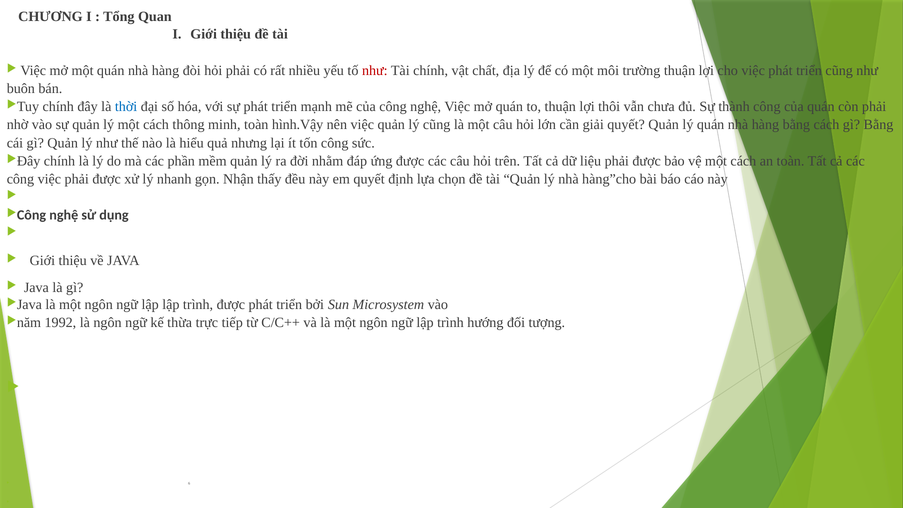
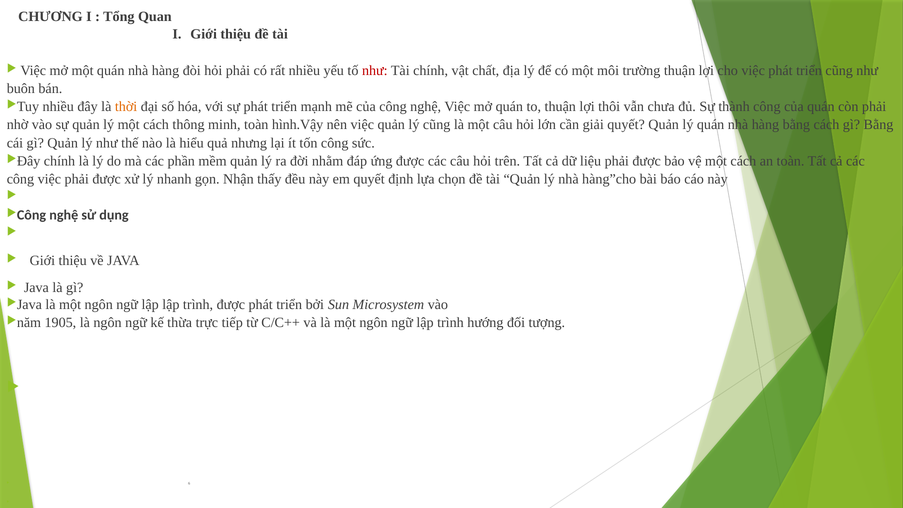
chính at (58, 107): chính -> nhiều
thời colour: blue -> orange
1992: 1992 -> 1905
